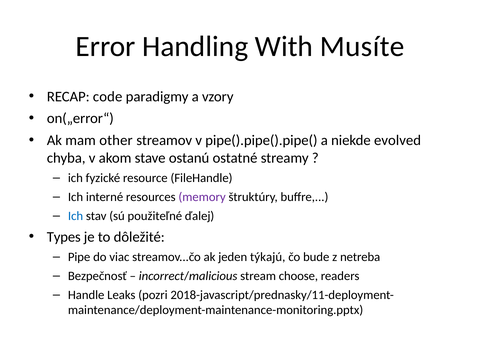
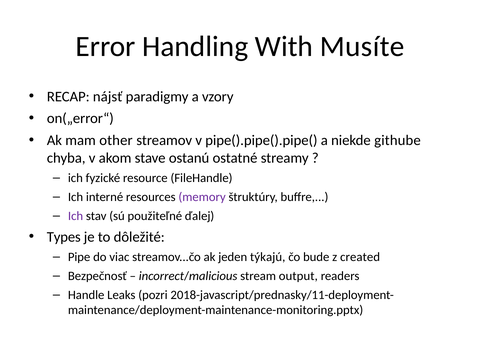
code: code -> nájsť
evolved: evolved -> githube
Ich at (76, 216) colour: blue -> purple
netreba: netreba -> created
choose: choose -> output
